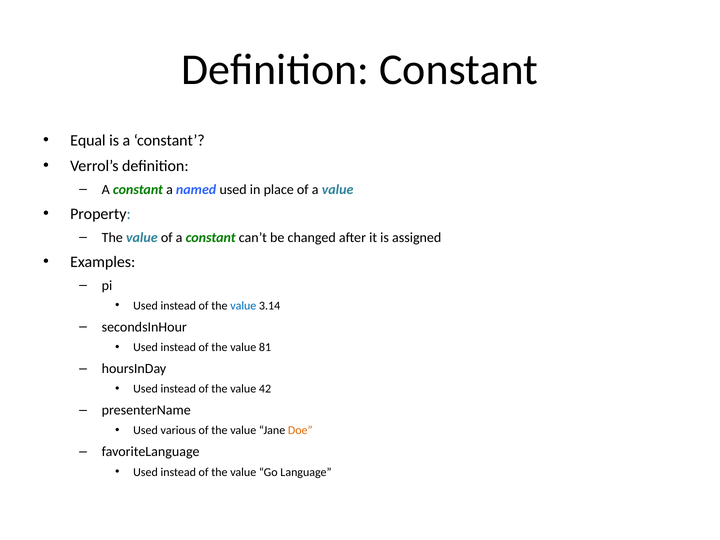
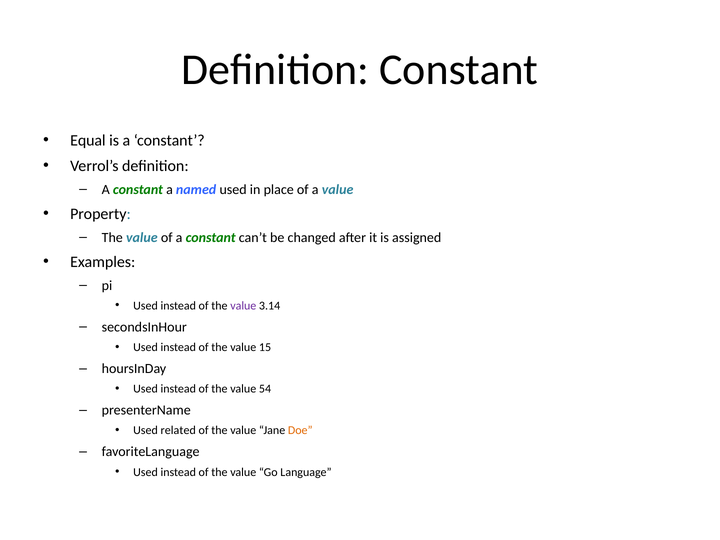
value at (243, 306) colour: blue -> purple
81: 81 -> 15
42: 42 -> 54
various: various -> related
